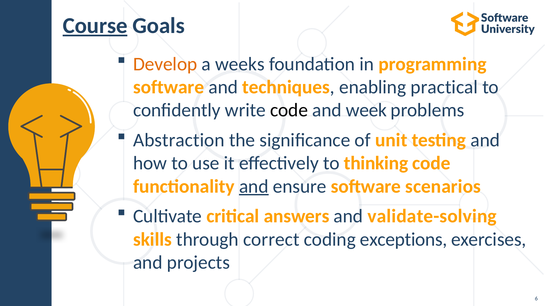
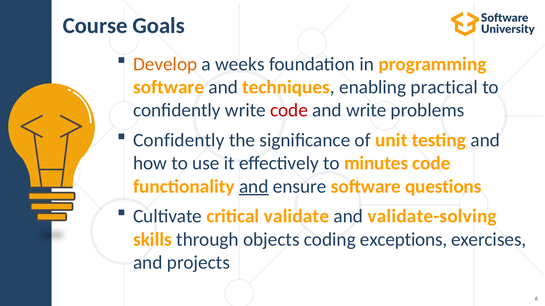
Course underline: present -> none
code at (289, 110) colour: black -> red
and week: week -> write
Abstraction at (179, 140): Abstraction -> Confidently
thinking: thinking -> minutes
scenarios: scenarios -> questions
answers: answers -> validate
correct: correct -> objects
